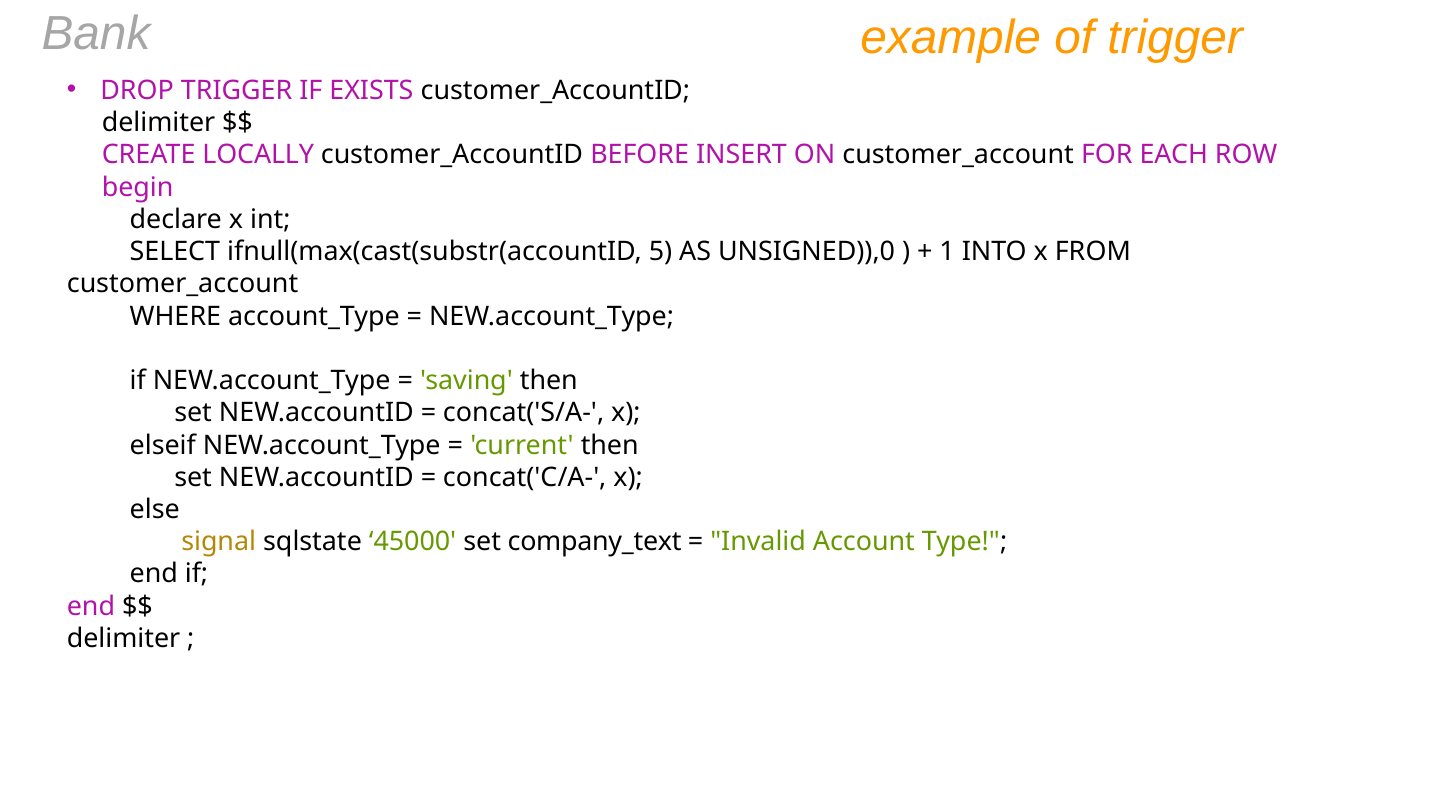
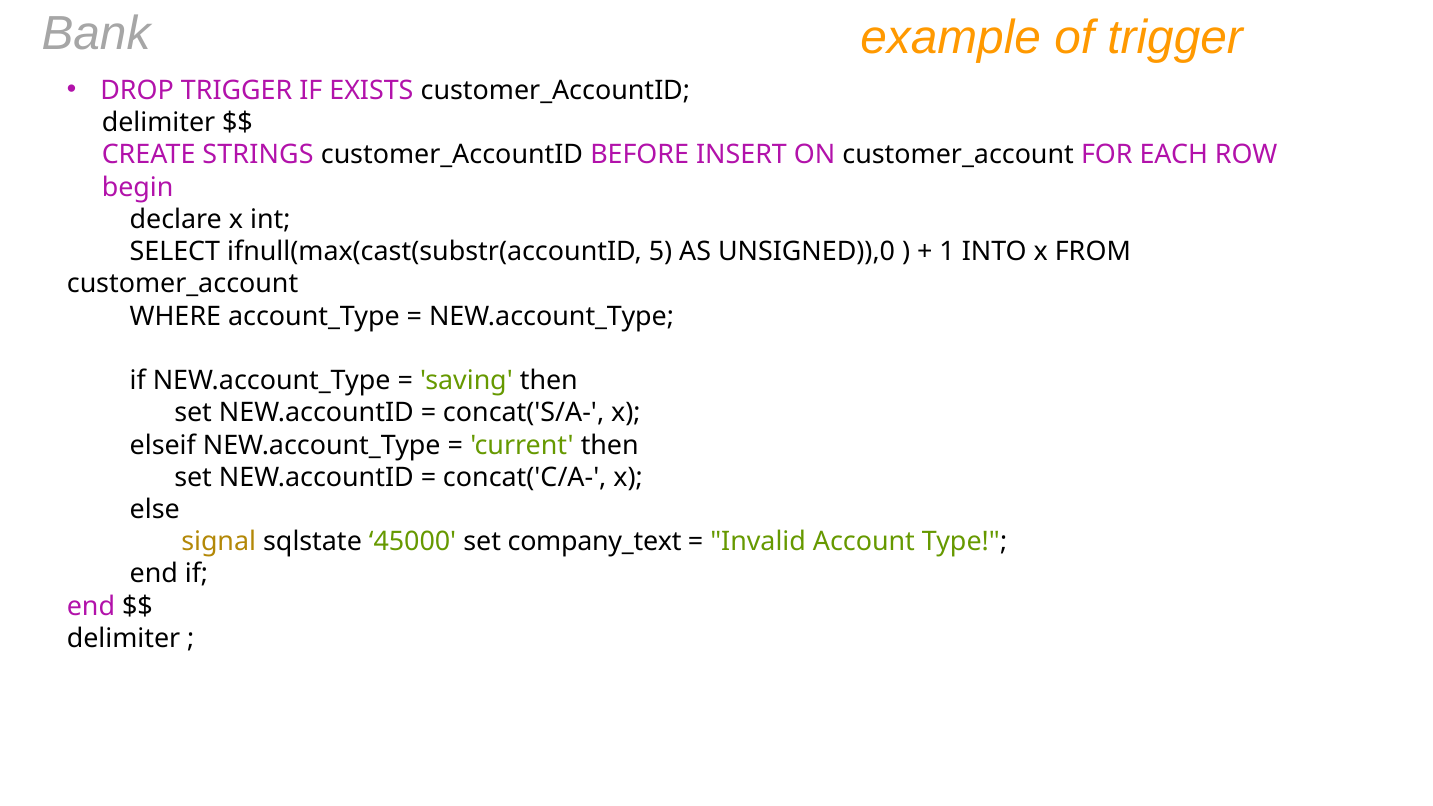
LOCALLY: LOCALLY -> STRINGS
